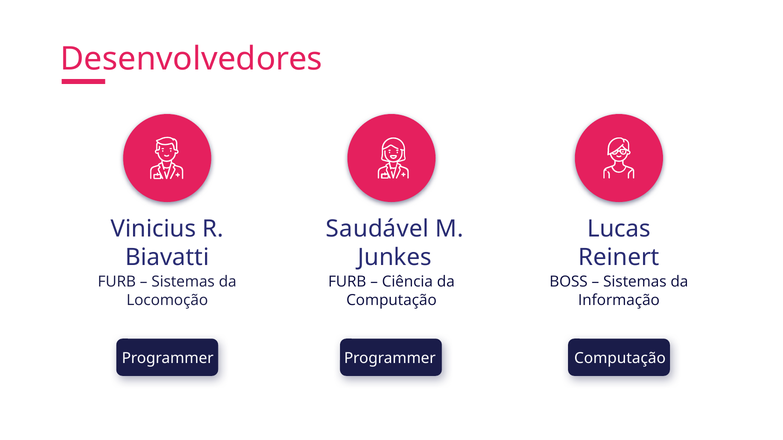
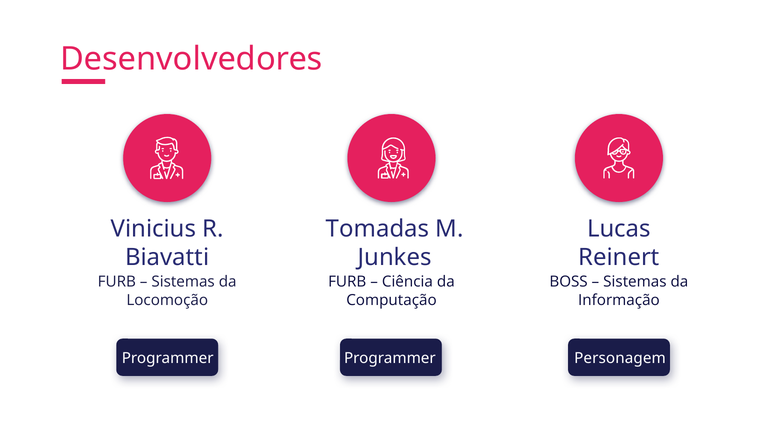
Saudável: Saudável -> Tomadas
Programmer Computação: Computação -> Personagem
